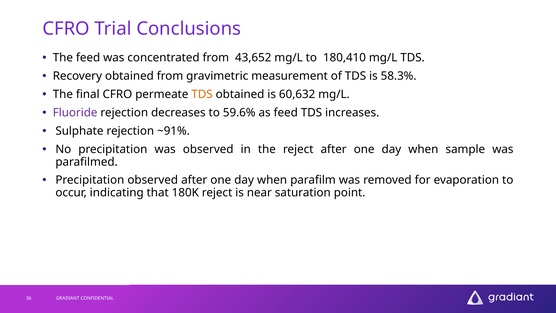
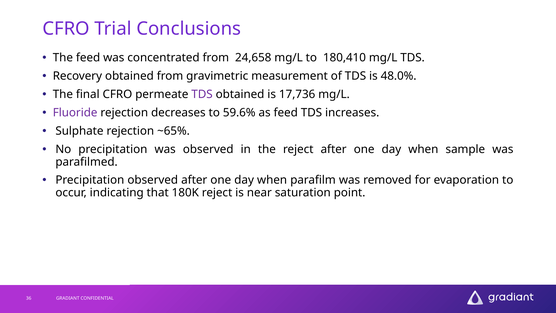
43,652: 43,652 -> 24,658
58.3%: 58.3% -> 48.0%
TDS at (202, 94) colour: orange -> purple
60,632: 60,632 -> 17,736
~91%: ~91% -> ~65%
